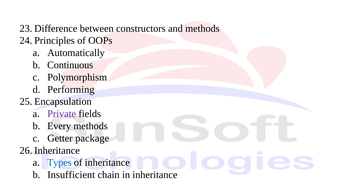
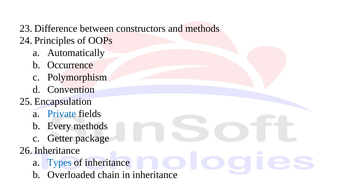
Continuous: Continuous -> Occurrence
Performing: Performing -> Convention
Private colour: purple -> blue
Insufficient: Insufficient -> Overloaded
